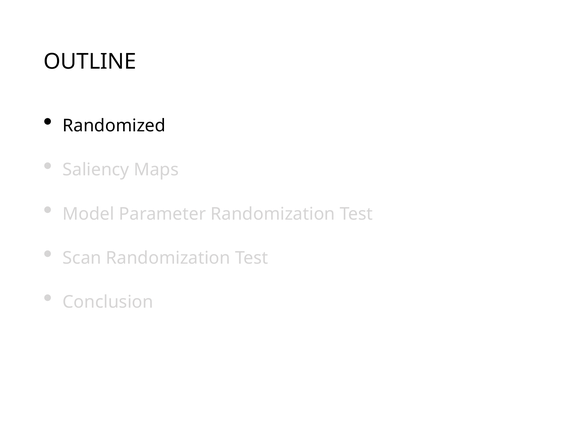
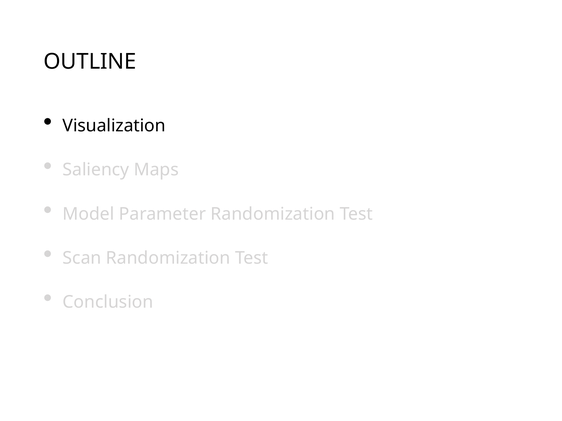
Randomized: Randomized -> Visualization
